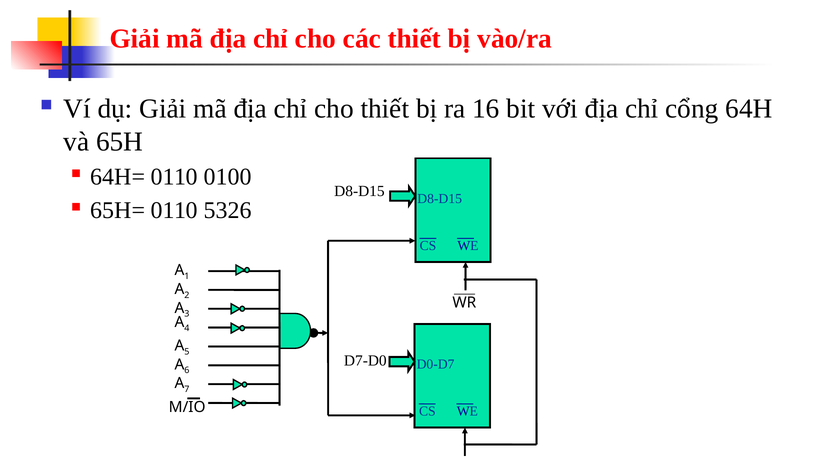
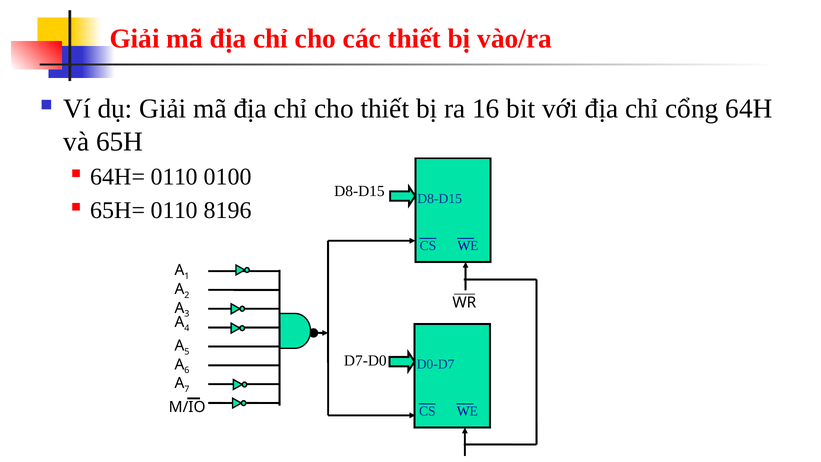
5326: 5326 -> 8196
